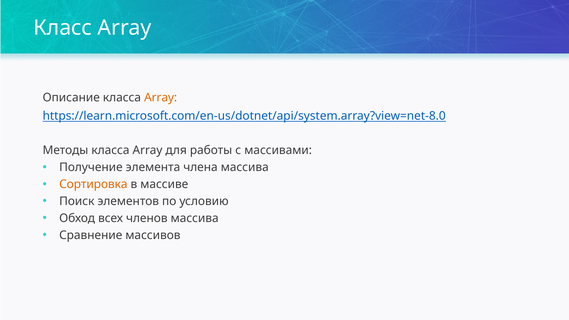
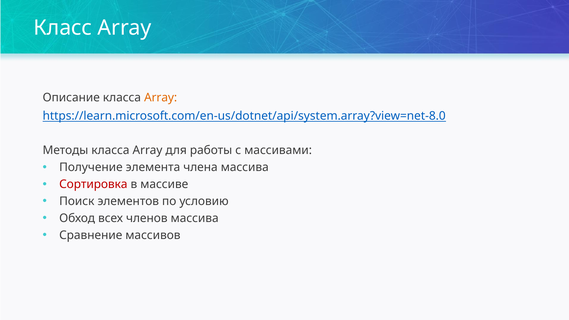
Сортировка colour: orange -> red
